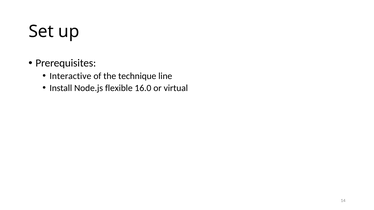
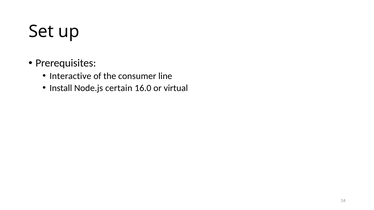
technique: technique -> consumer
flexible: flexible -> certain
